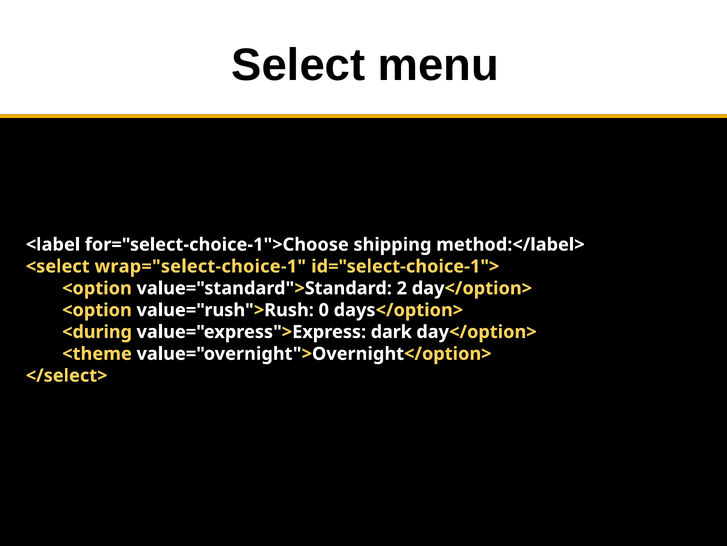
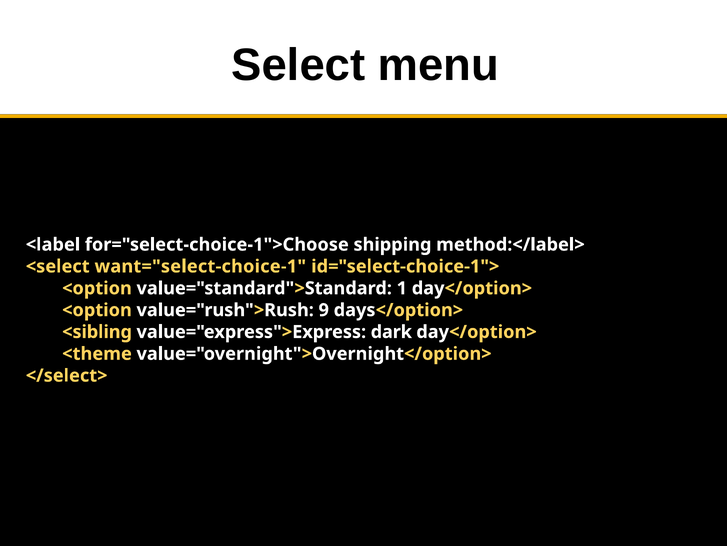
wrap="select-choice-1: wrap="select-choice-1 -> want="select-choice-1
2: 2 -> 1
0: 0 -> 9
<during: <during -> <sibling
